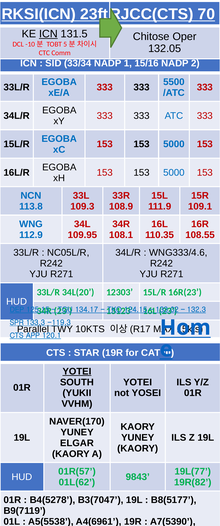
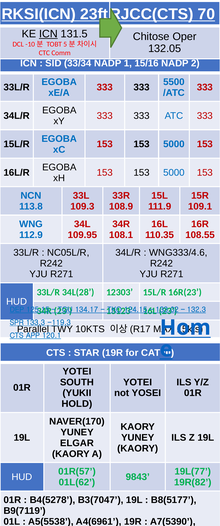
34L(20: 34L(20 -> 34L(28
YOTEI at (77, 372) underline: present -> none
VVHM: VVHM -> HOLD
